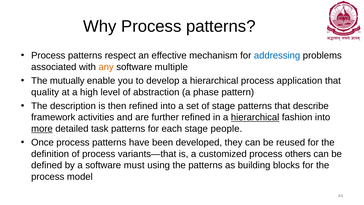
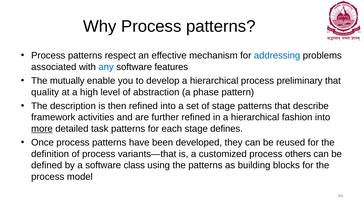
any colour: orange -> blue
multiple: multiple -> features
application: application -> preliminary
hierarchical at (255, 117) underline: present -> none
people: people -> defines
must: must -> class
